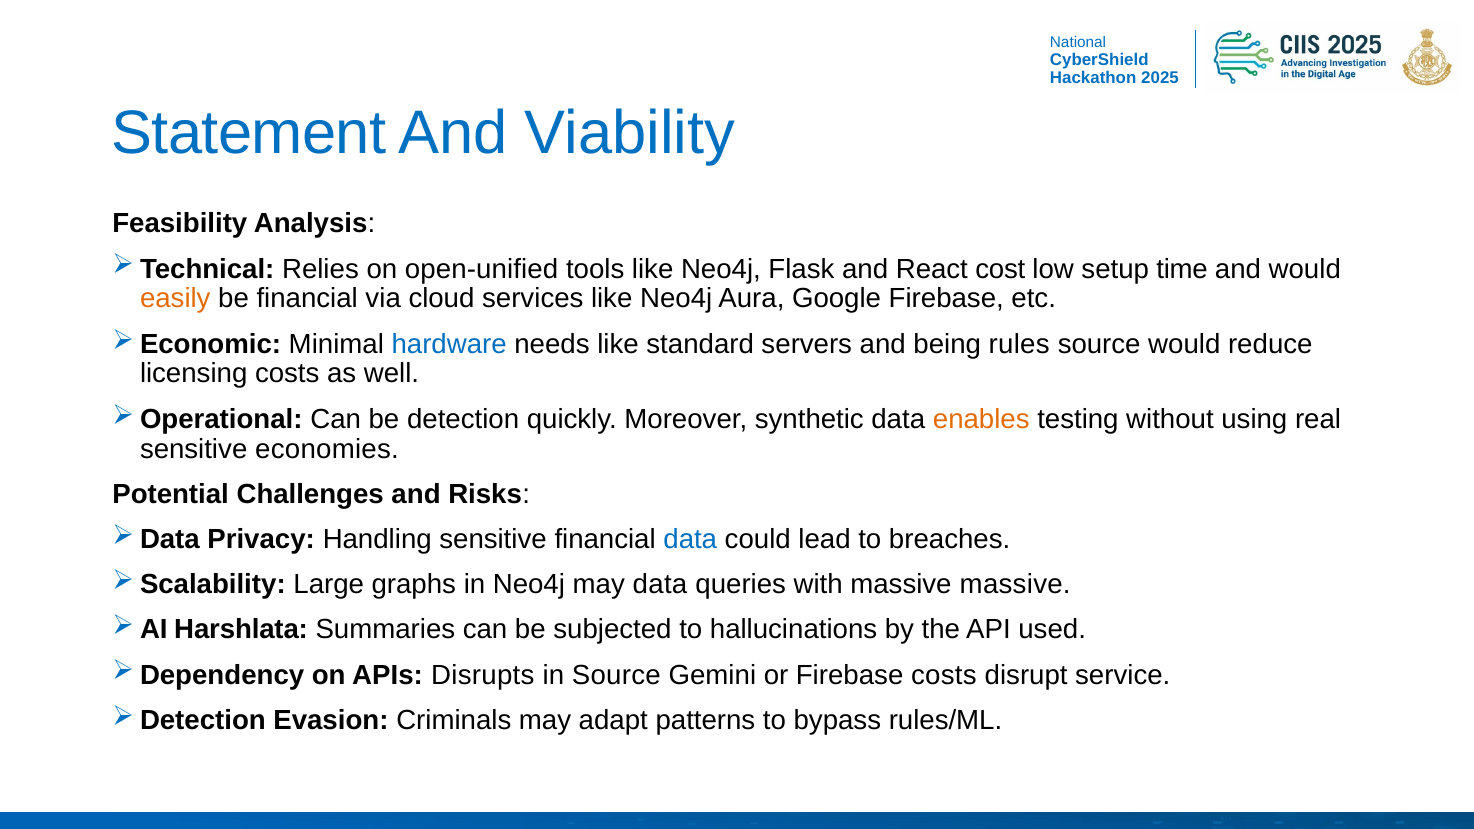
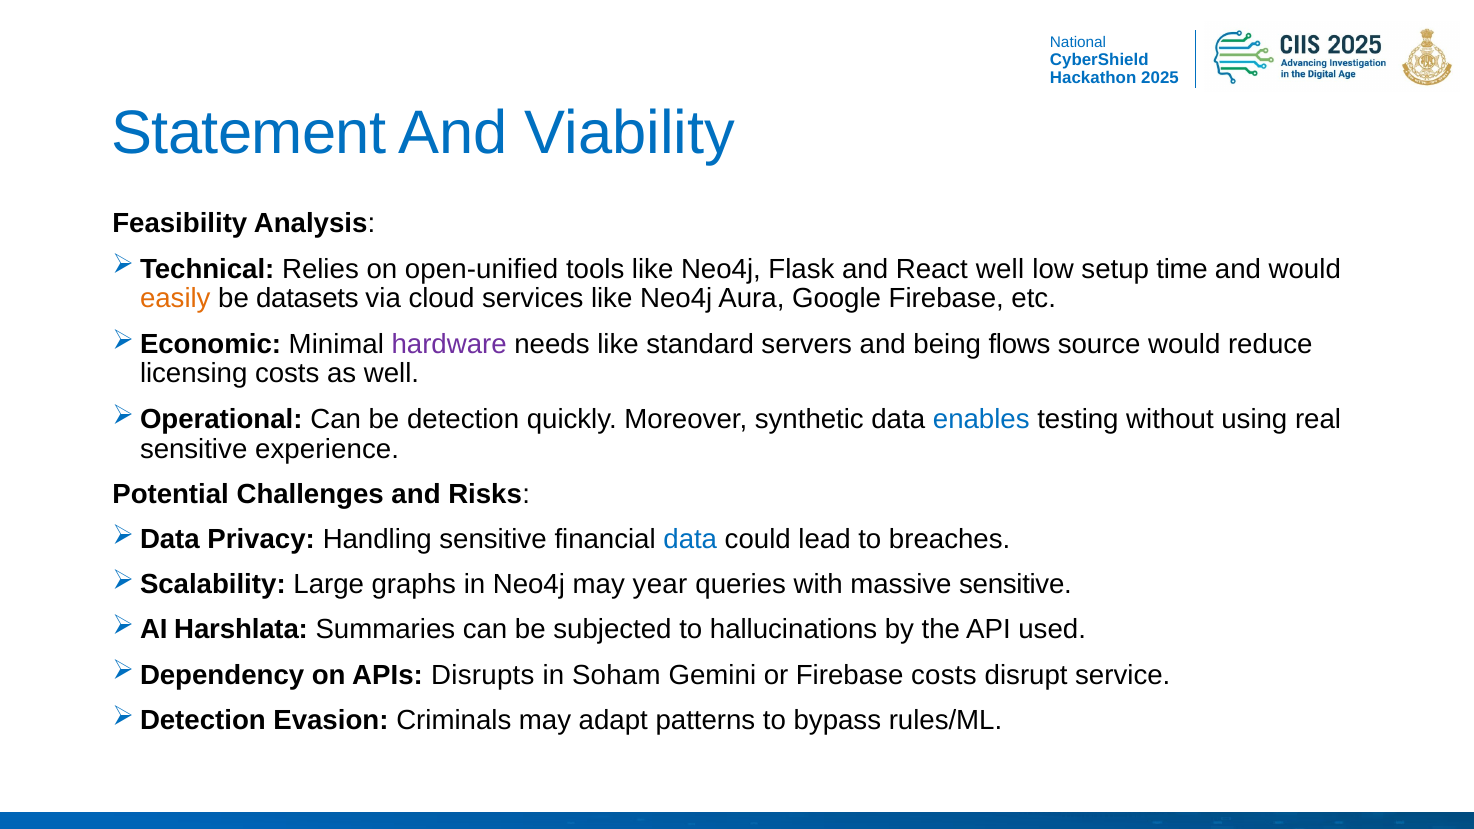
React cost: cost -> well
be financial: financial -> datasets
hardware colour: blue -> purple
rules: rules -> flows
enables colour: orange -> blue
economies: economies -> experience
may data: data -> year
massive massive: massive -> sensitive
in Source: Source -> Soham
